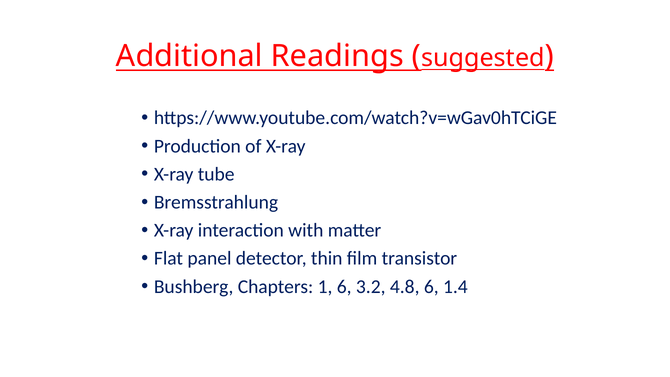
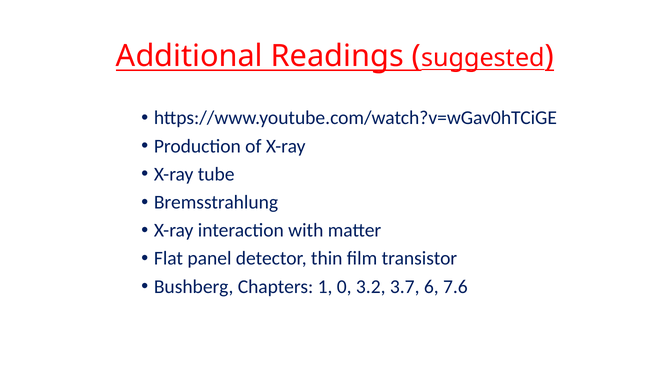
1 6: 6 -> 0
4.8: 4.8 -> 3.7
1.4: 1.4 -> 7.6
